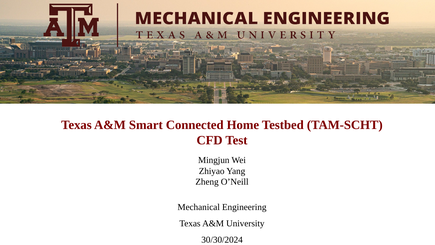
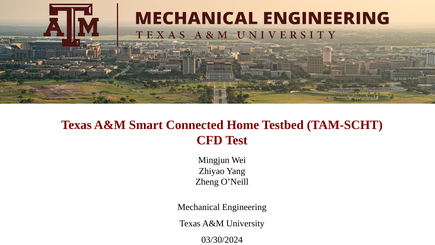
30/30/2024: 30/30/2024 -> 03/30/2024
